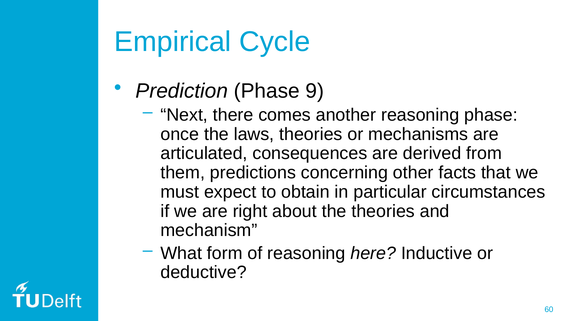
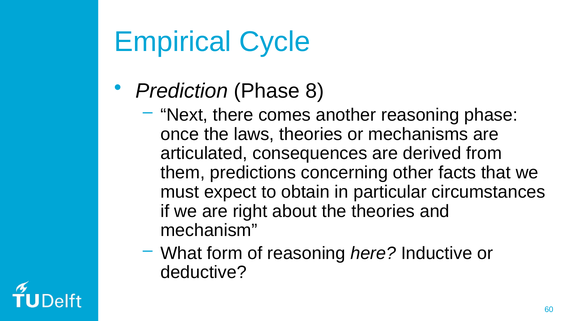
9: 9 -> 8
